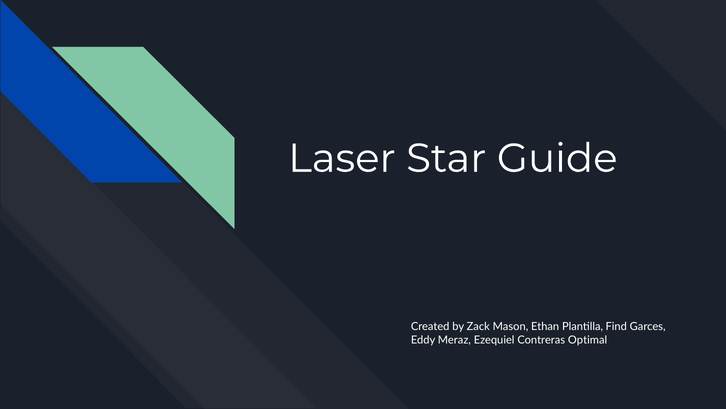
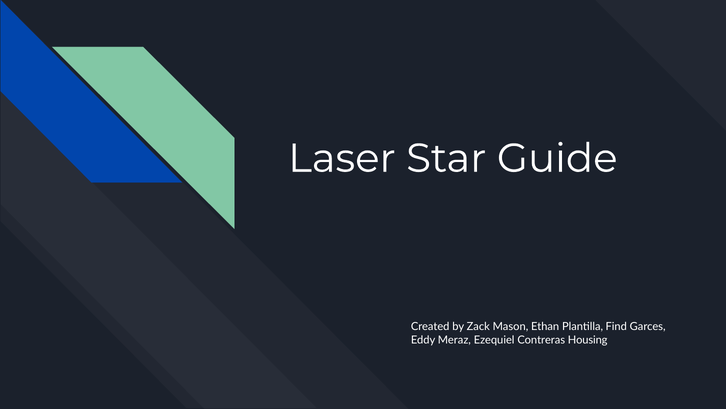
Optimal: Optimal -> Housing
